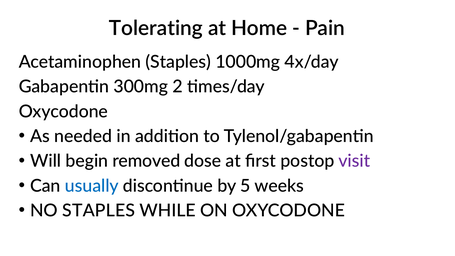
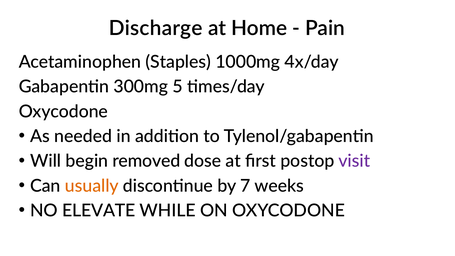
Tolerating: Tolerating -> Discharge
2: 2 -> 5
usually colour: blue -> orange
5: 5 -> 7
NO STAPLES: STAPLES -> ELEVATE
